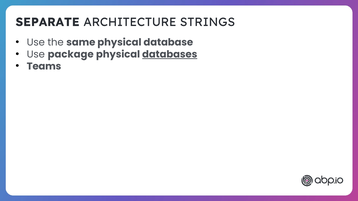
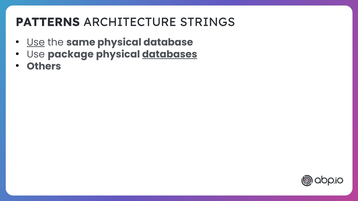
SEPARATE: SEPARATE -> PATTERNS
Use at (36, 42) underline: none -> present
Teams: Teams -> Others
